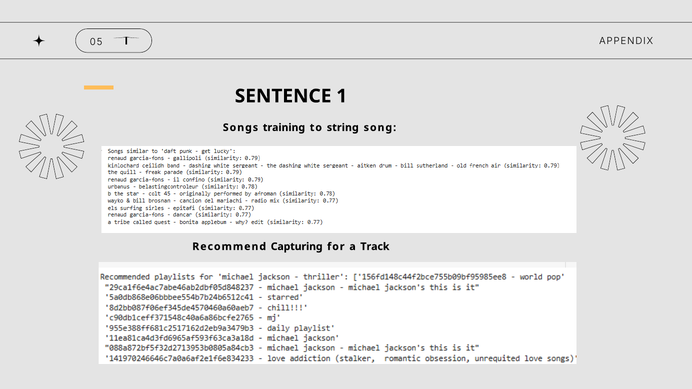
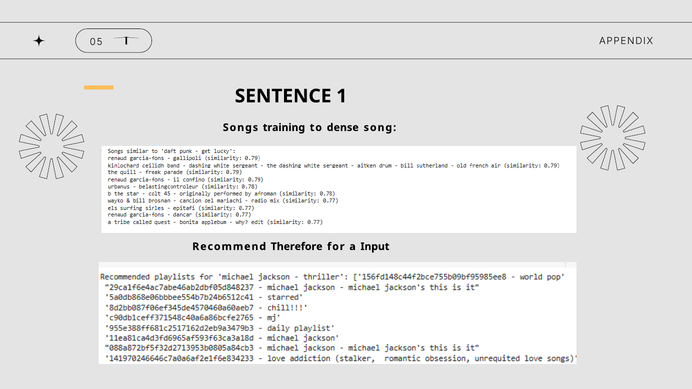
string: string -> dense
Capturing: Capturing -> Therefore
Track: Track -> Input
